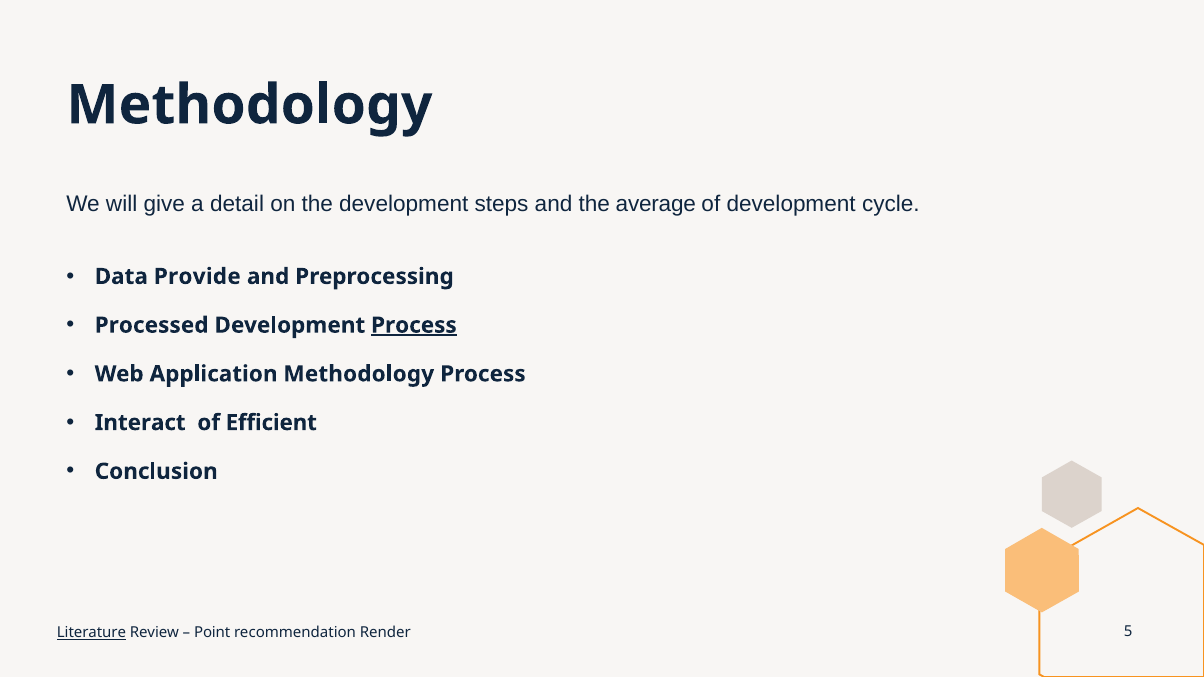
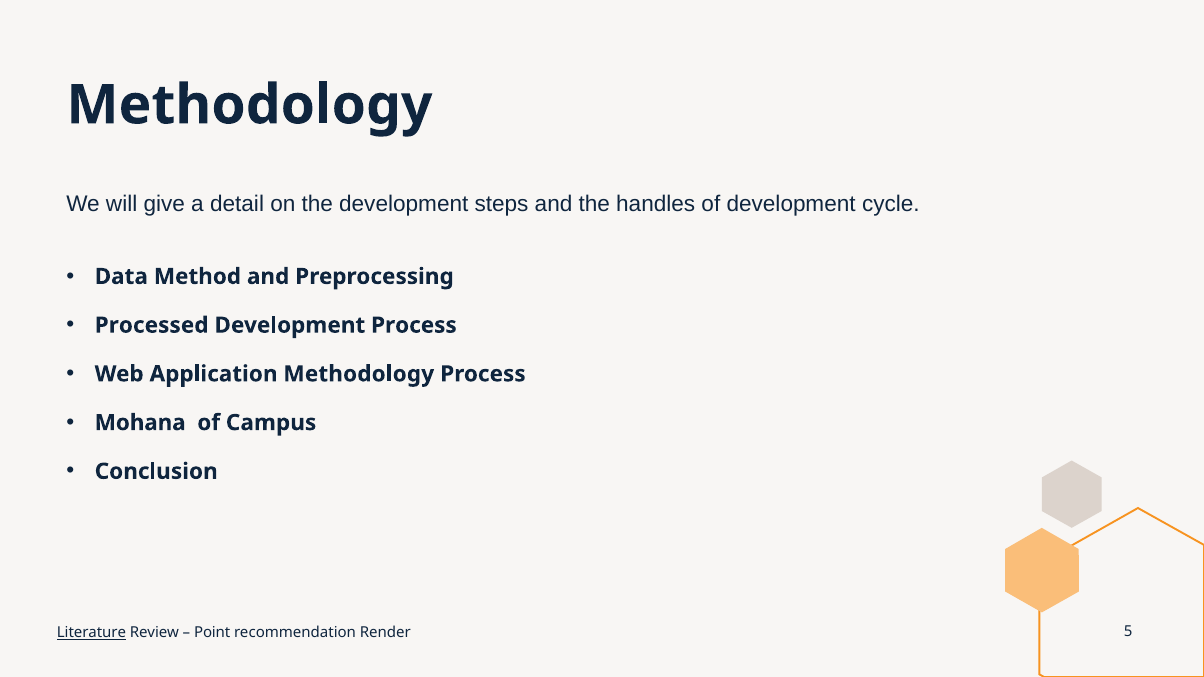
average: average -> handles
Provide: Provide -> Method
Process at (414, 325) underline: present -> none
Interact: Interact -> Mohana
Efficient: Efficient -> Campus
